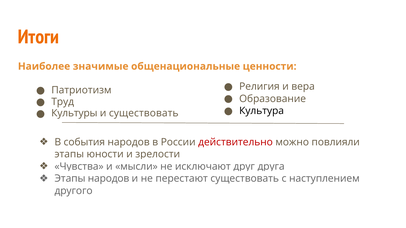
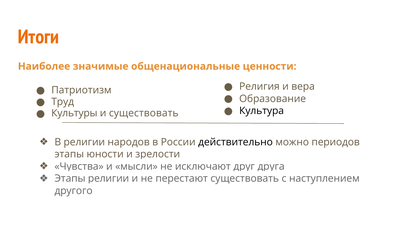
В события: события -> религии
действительно colour: red -> black
повлияли: повлияли -> периодов
народов at (109, 179): народов -> религии
